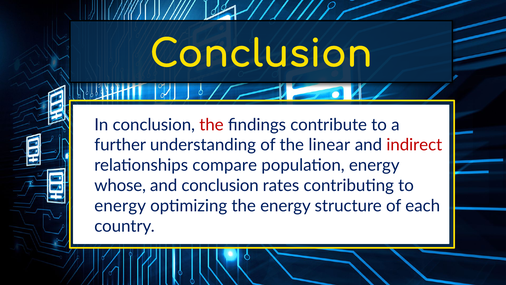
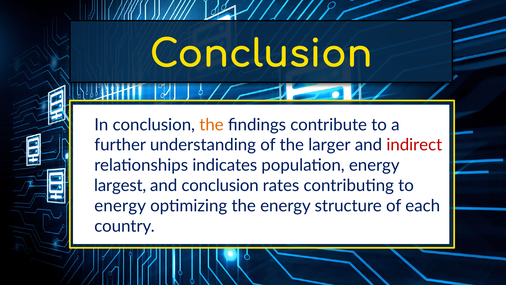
the at (211, 125) colour: red -> orange
linear: linear -> larger
compare: compare -> indicates
whose: whose -> largest
